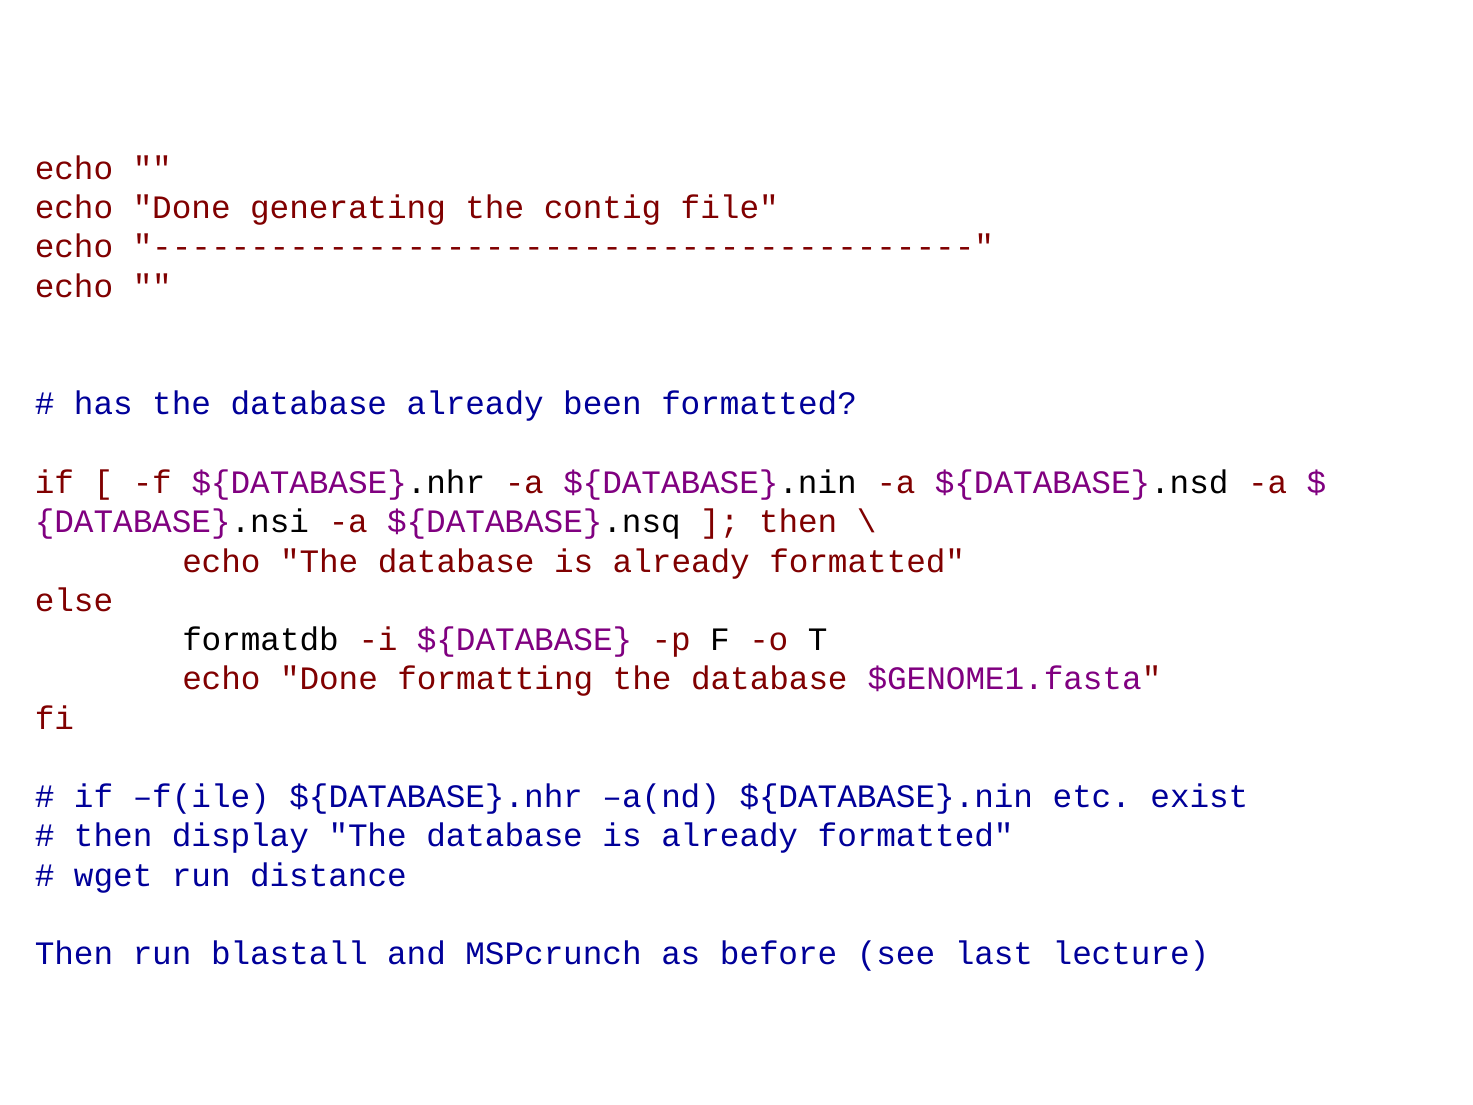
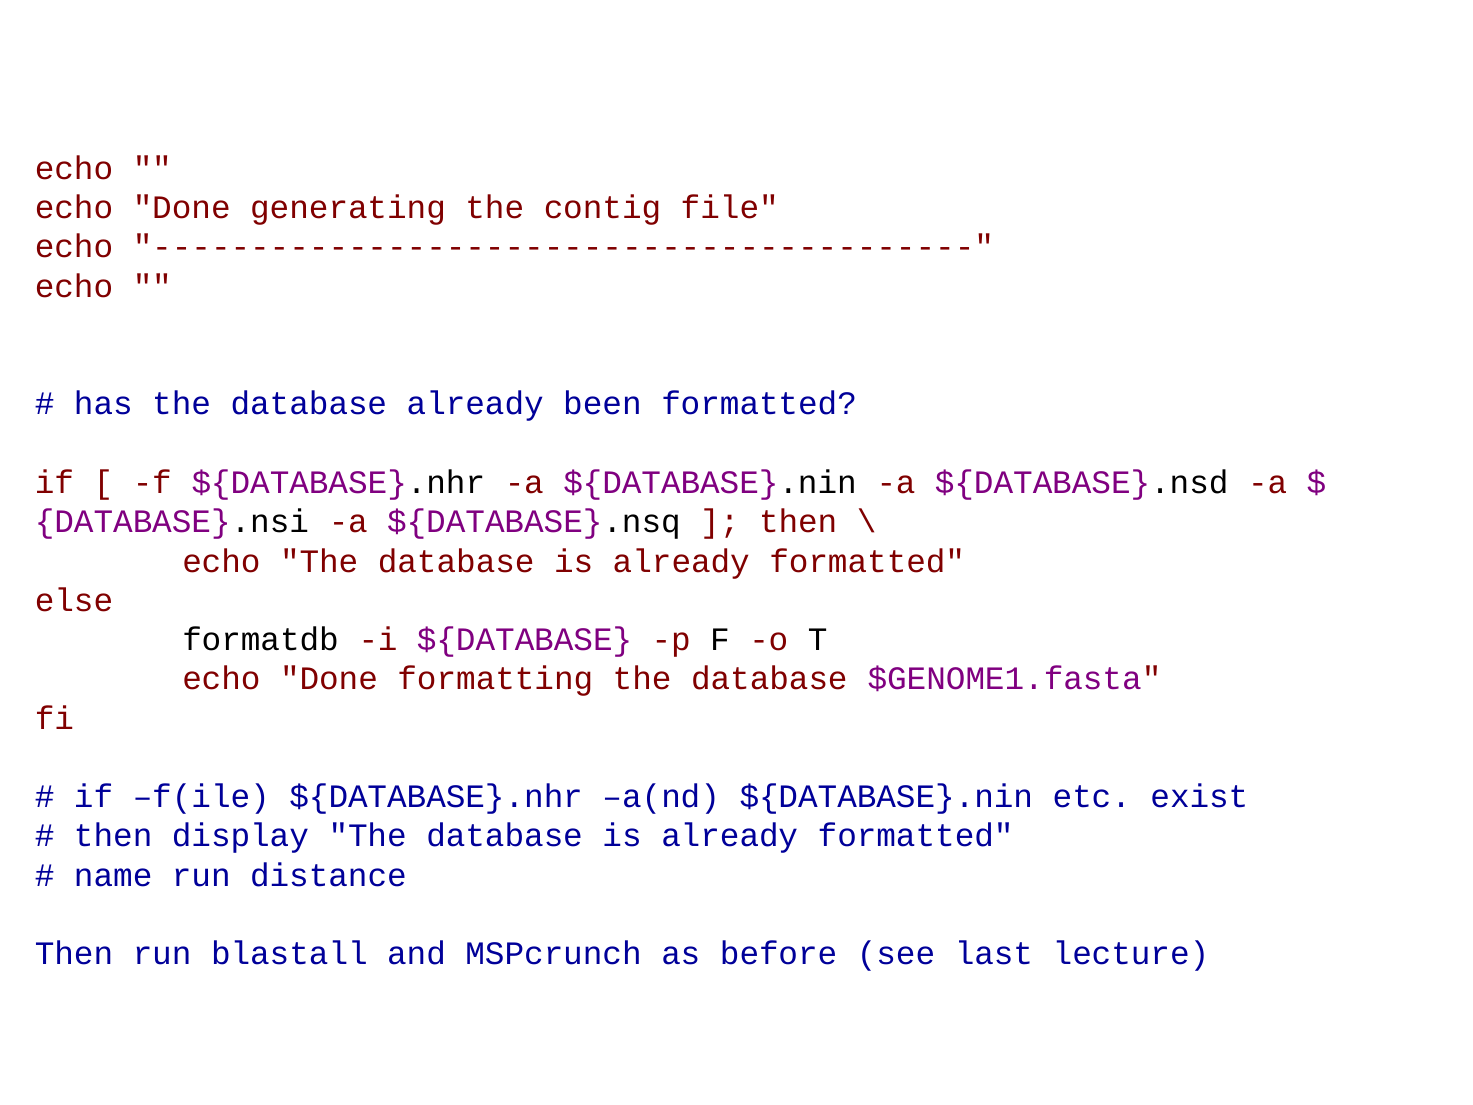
wget: wget -> name
